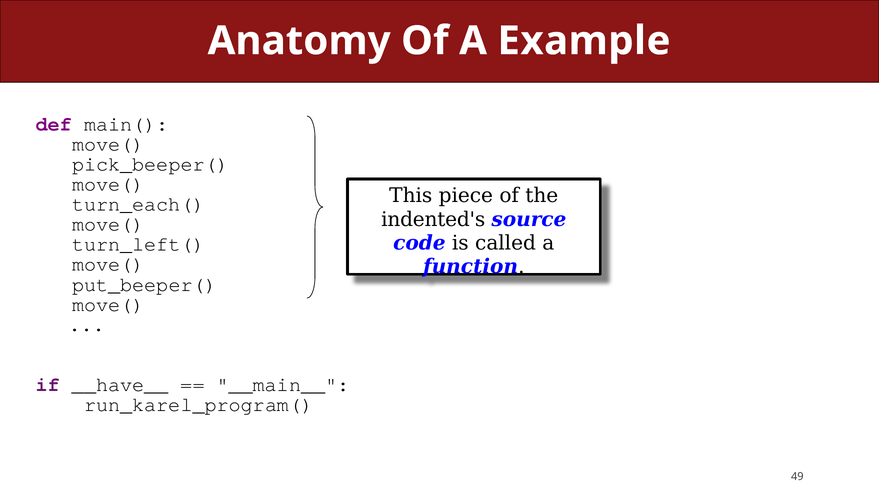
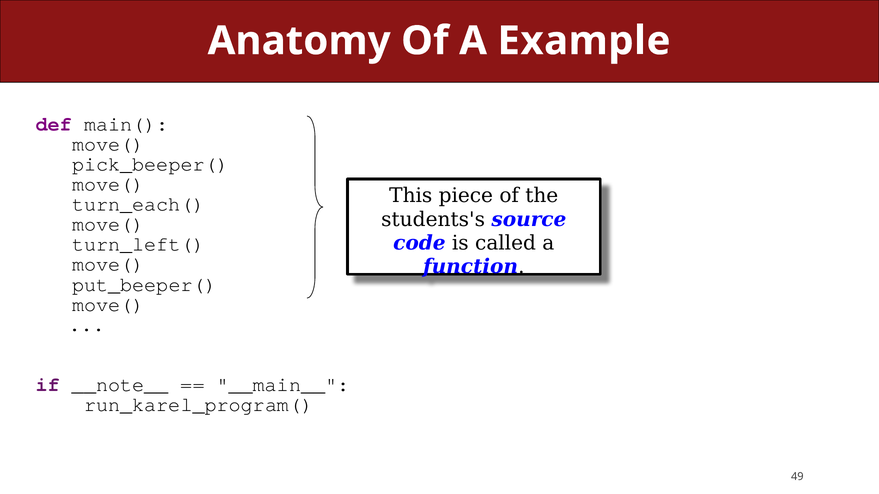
indented's: indented's -> students's
__have__: __have__ -> __note__
